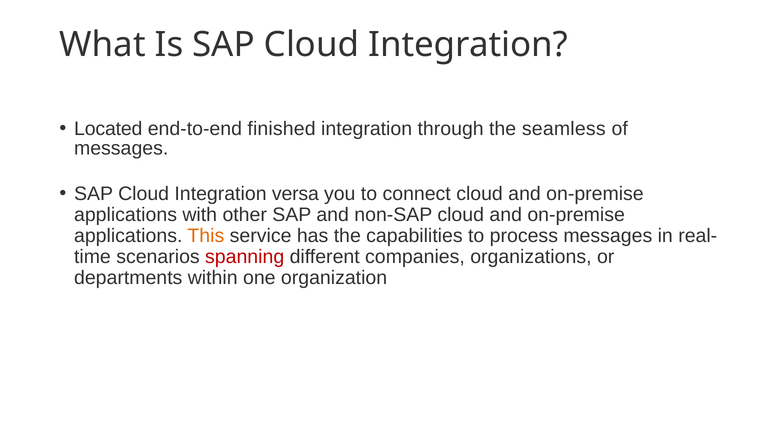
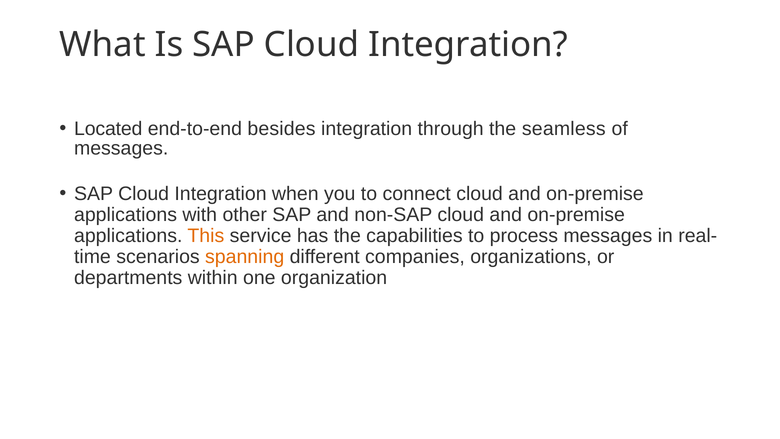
finished: finished -> besides
versa: versa -> when
spanning colour: red -> orange
